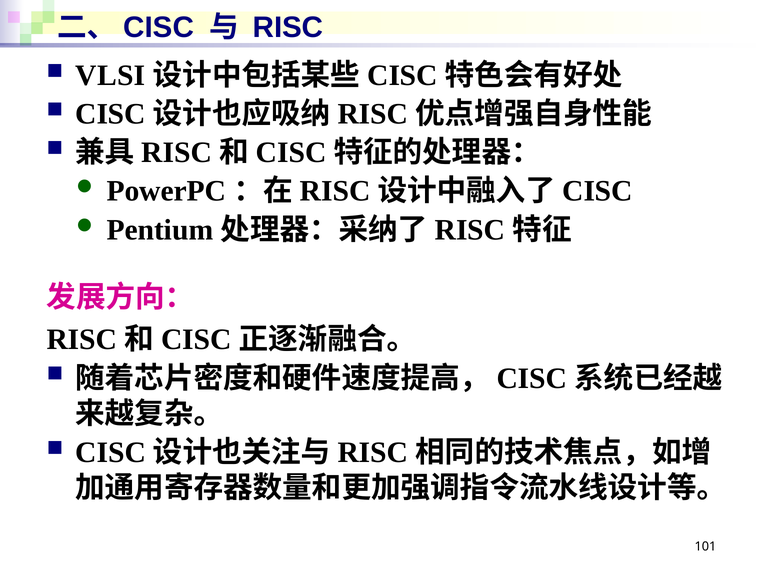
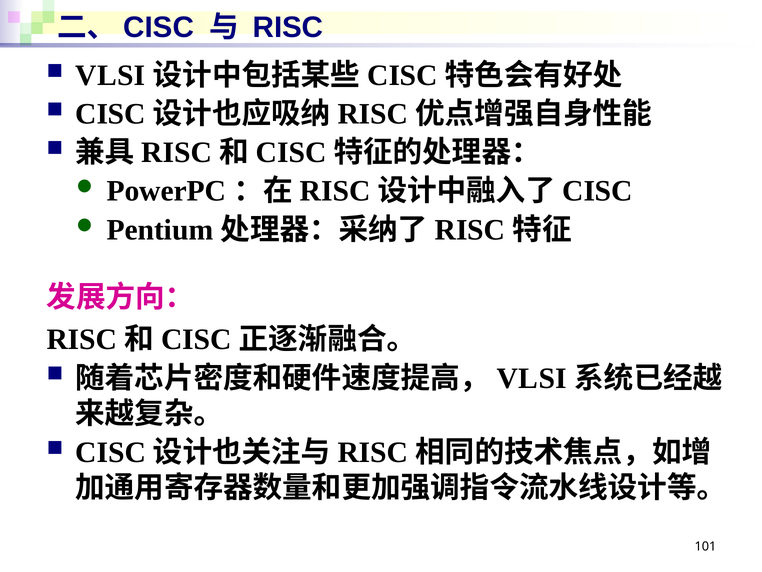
CISC at (532, 378): CISC -> VLSI
